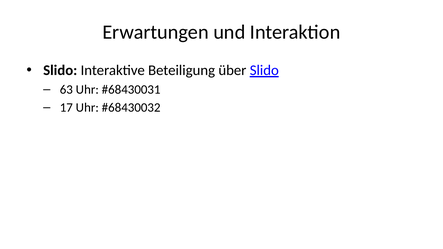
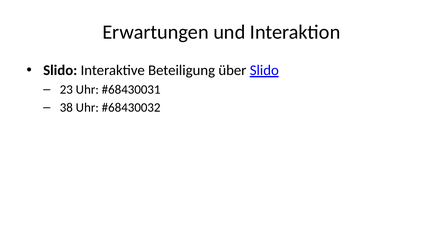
63: 63 -> 23
17: 17 -> 38
